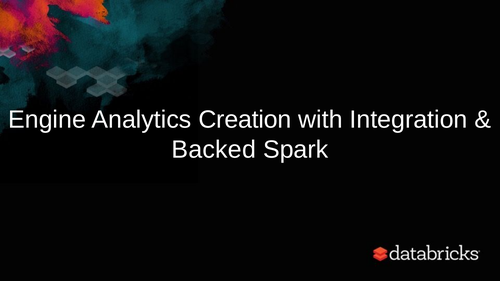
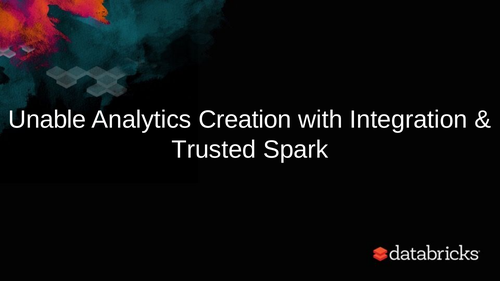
Engine: Engine -> Unable
Backed: Backed -> Trusted
